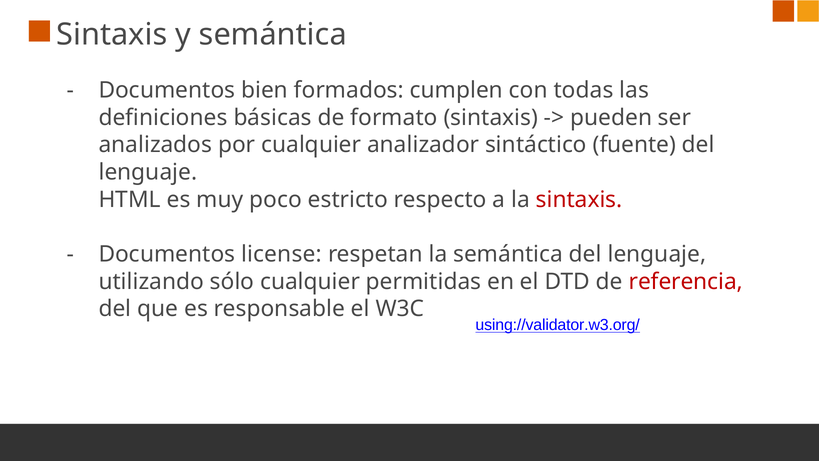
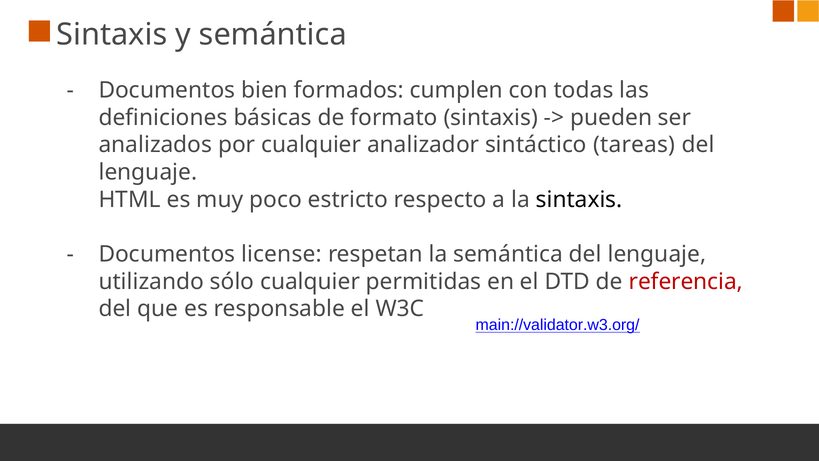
fuente: fuente -> tareas
sintaxis at (579, 199) colour: red -> black
using://validator.w3.org/: using://validator.w3.org/ -> main://validator.w3.org/
